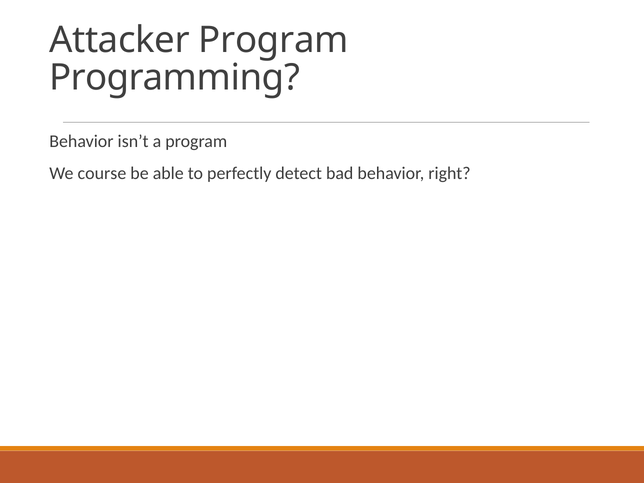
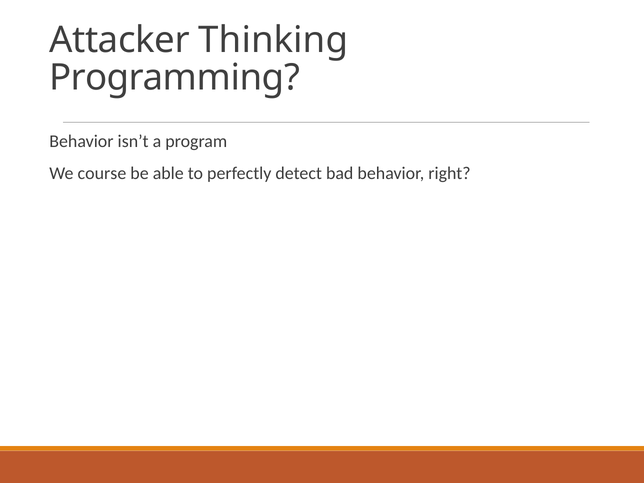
Attacker Program: Program -> Thinking
